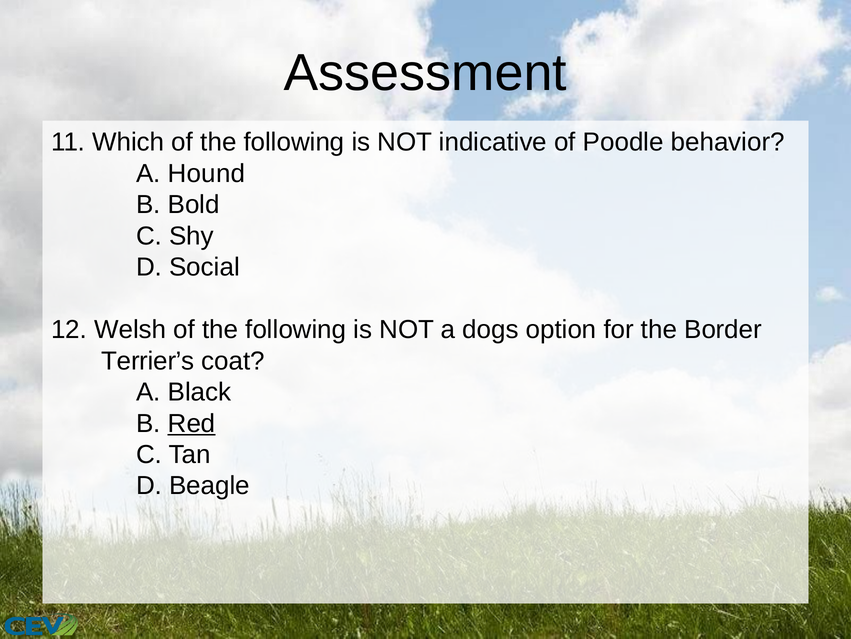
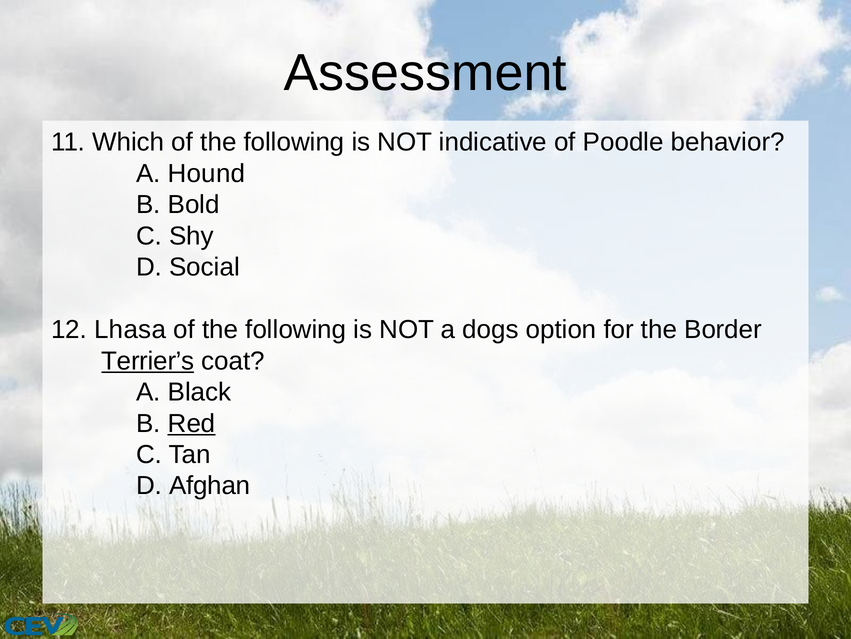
Welsh: Welsh -> Lhasa
Terrier’s underline: none -> present
Beagle: Beagle -> Afghan
